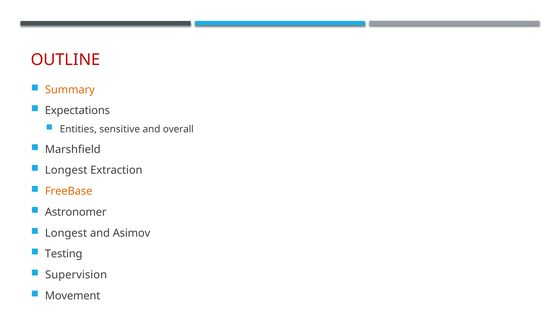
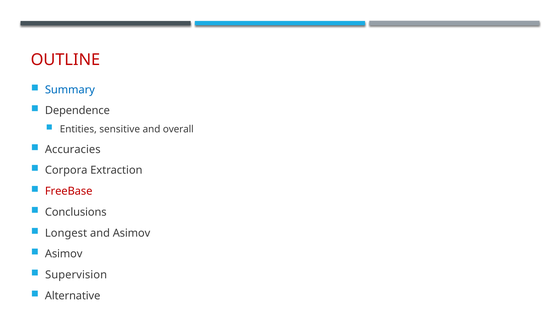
Summary colour: orange -> blue
Expectations: Expectations -> Dependence
Marshfield: Marshfield -> Accuracies
Longest at (66, 170): Longest -> Corpora
FreeBase colour: orange -> red
Astronomer: Astronomer -> Conclusions
Testing at (64, 254): Testing -> Asimov
Movement: Movement -> Alternative
